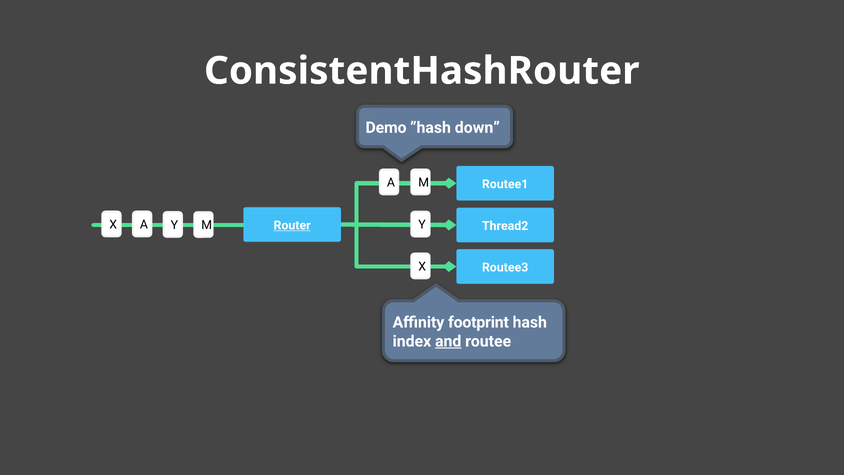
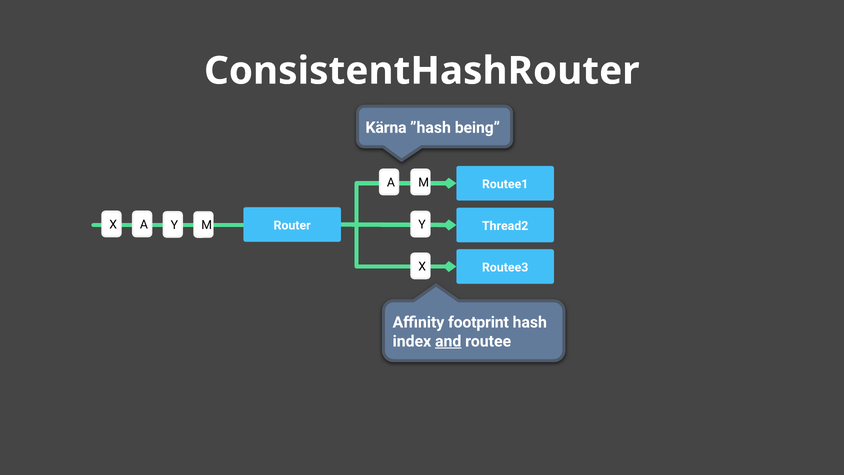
Demo: Demo -> Kärna
down: down -> being
Router underline: present -> none
